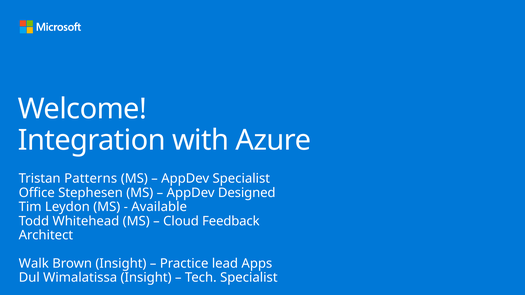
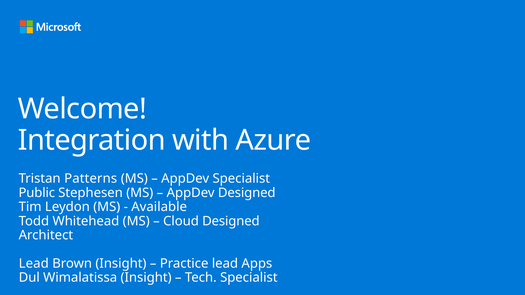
Office: Office -> Public
Cloud Feedback: Feedback -> Designed
Walk at (34, 264): Walk -> Lead
